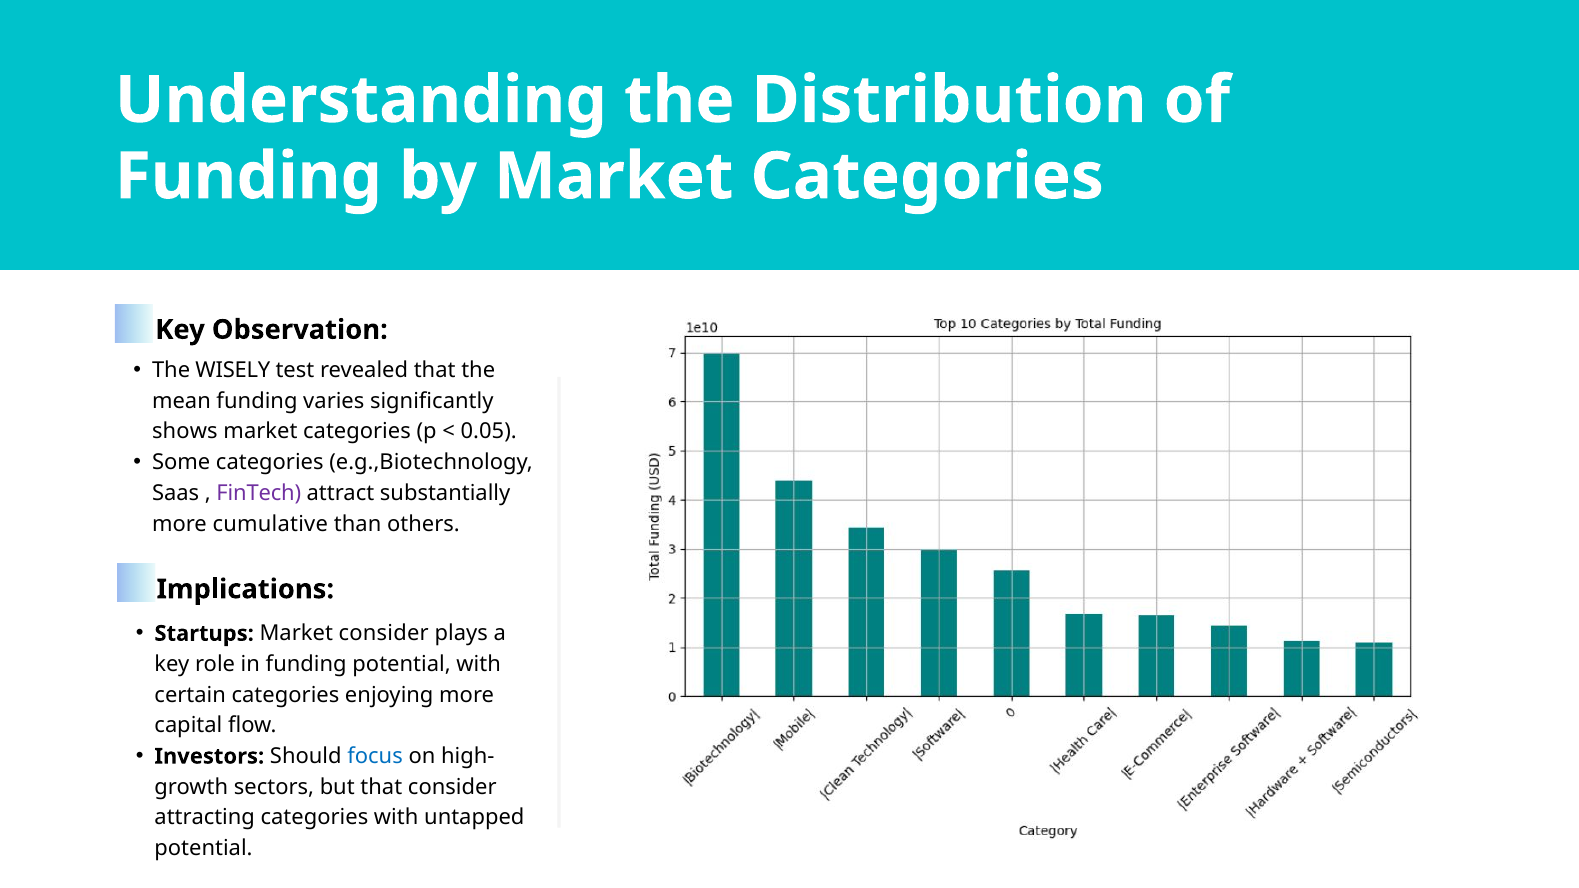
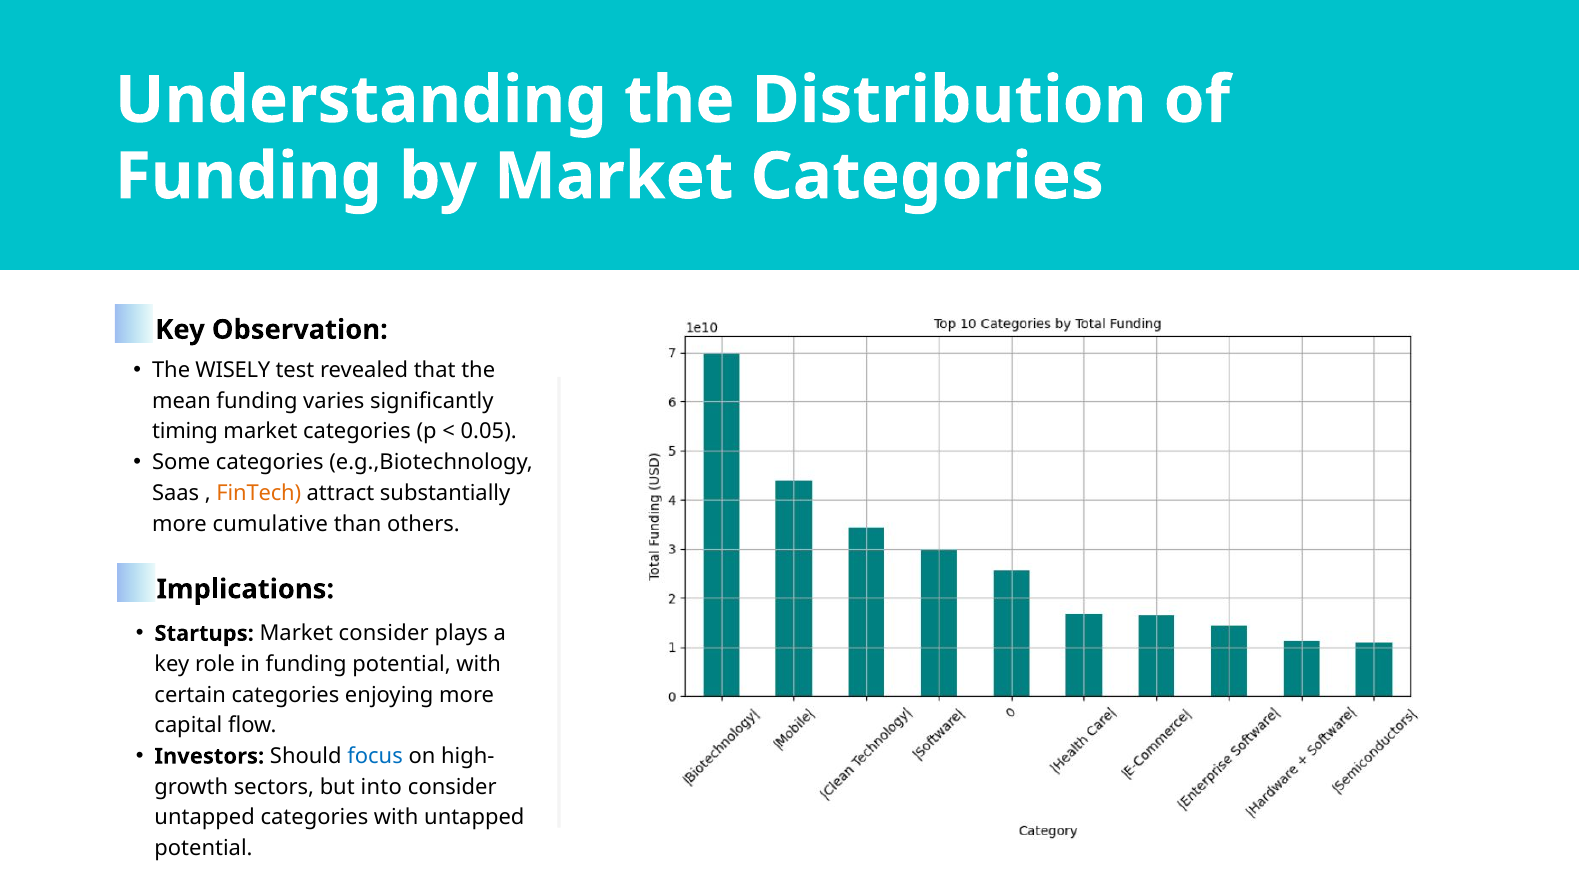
shows: shows -> timing
FinTech colour: purple -> orange
but that: that -> into
attracting at (205, 818): attracting -> untapped
